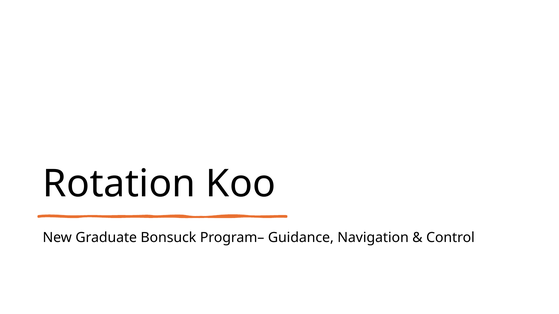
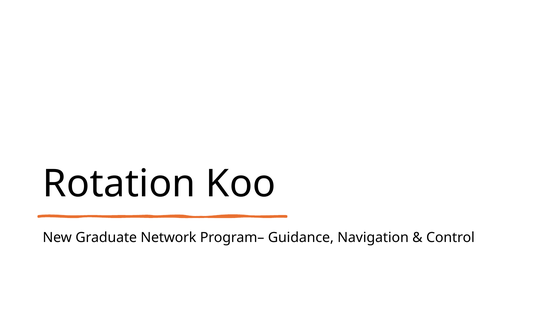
Bonsuck: Bonsuck -> Network
